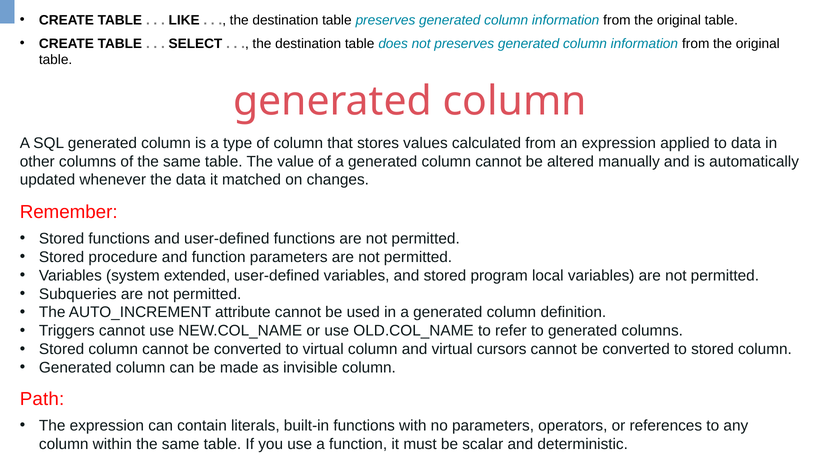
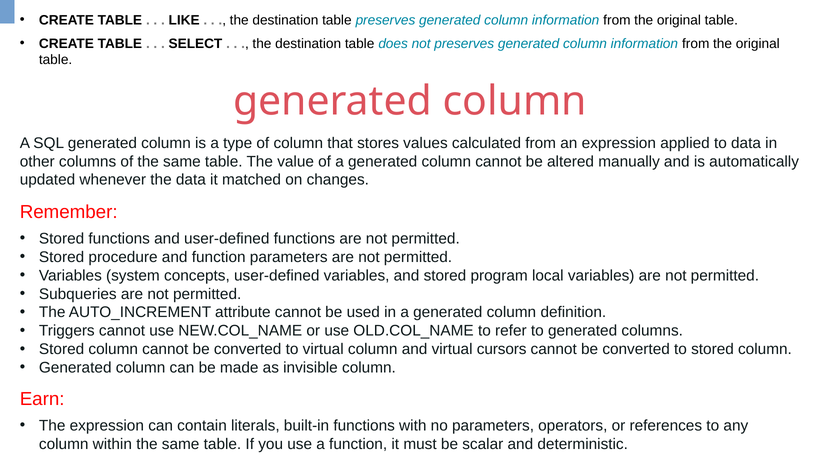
extended: extended -> concepts
Path: Path -> Earn
